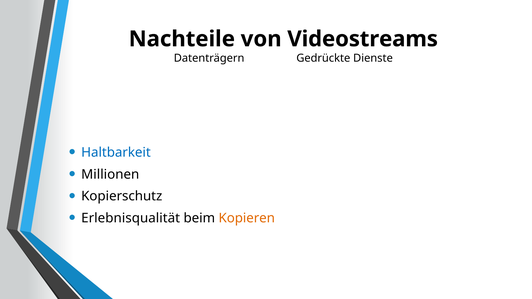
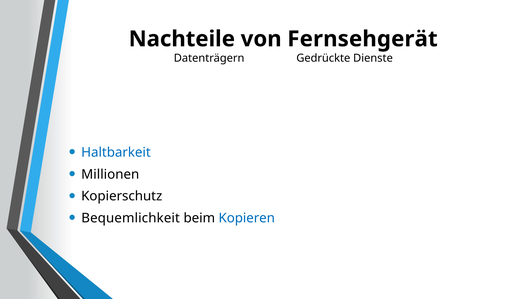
Videostreams: Videostreams -> Fernsehgerät
Erlebnisqualität: Erlebnisqualität -> Bequemlichkeit
Kopieren colour: orange -> blue
